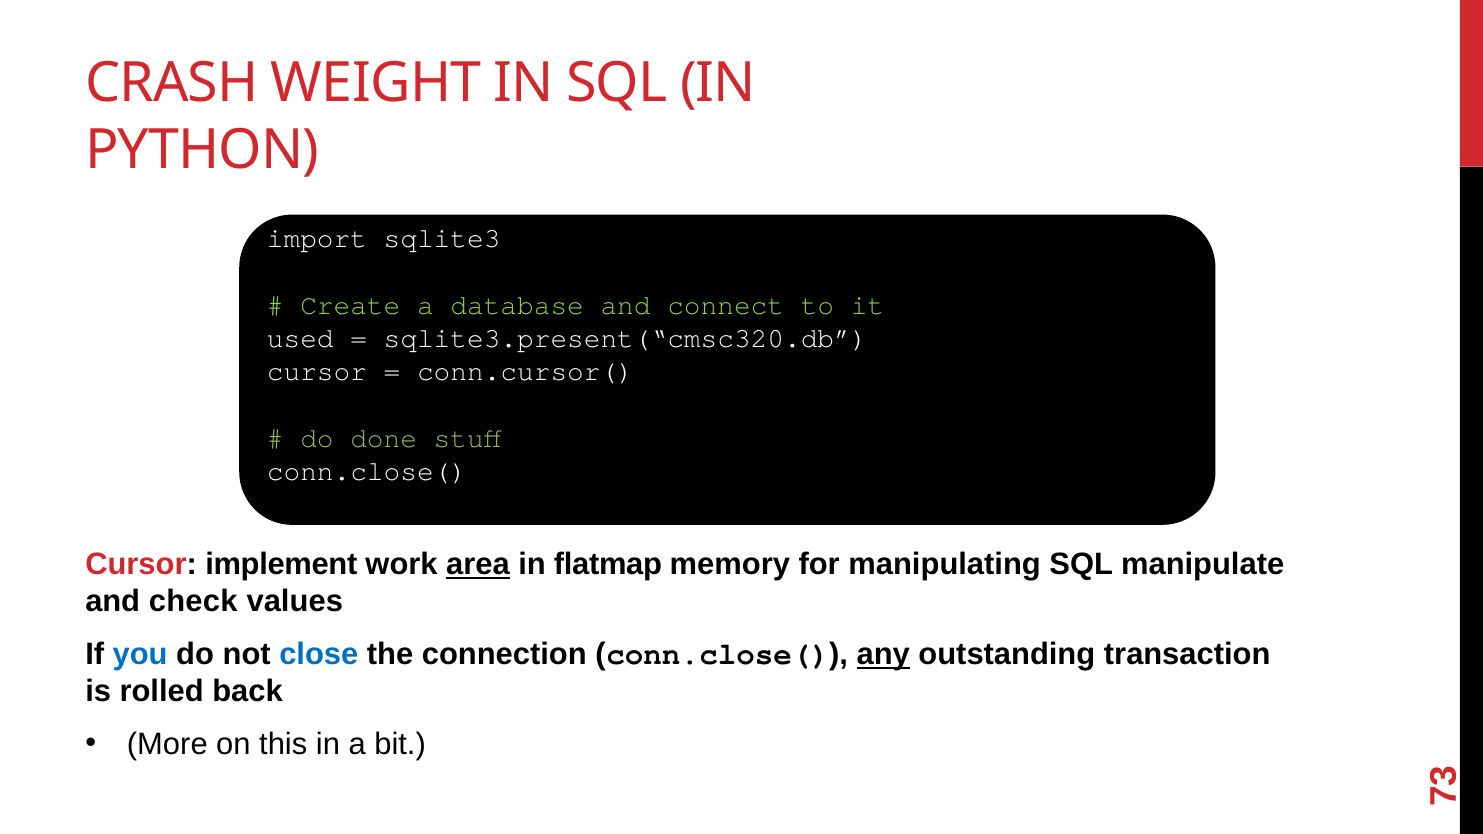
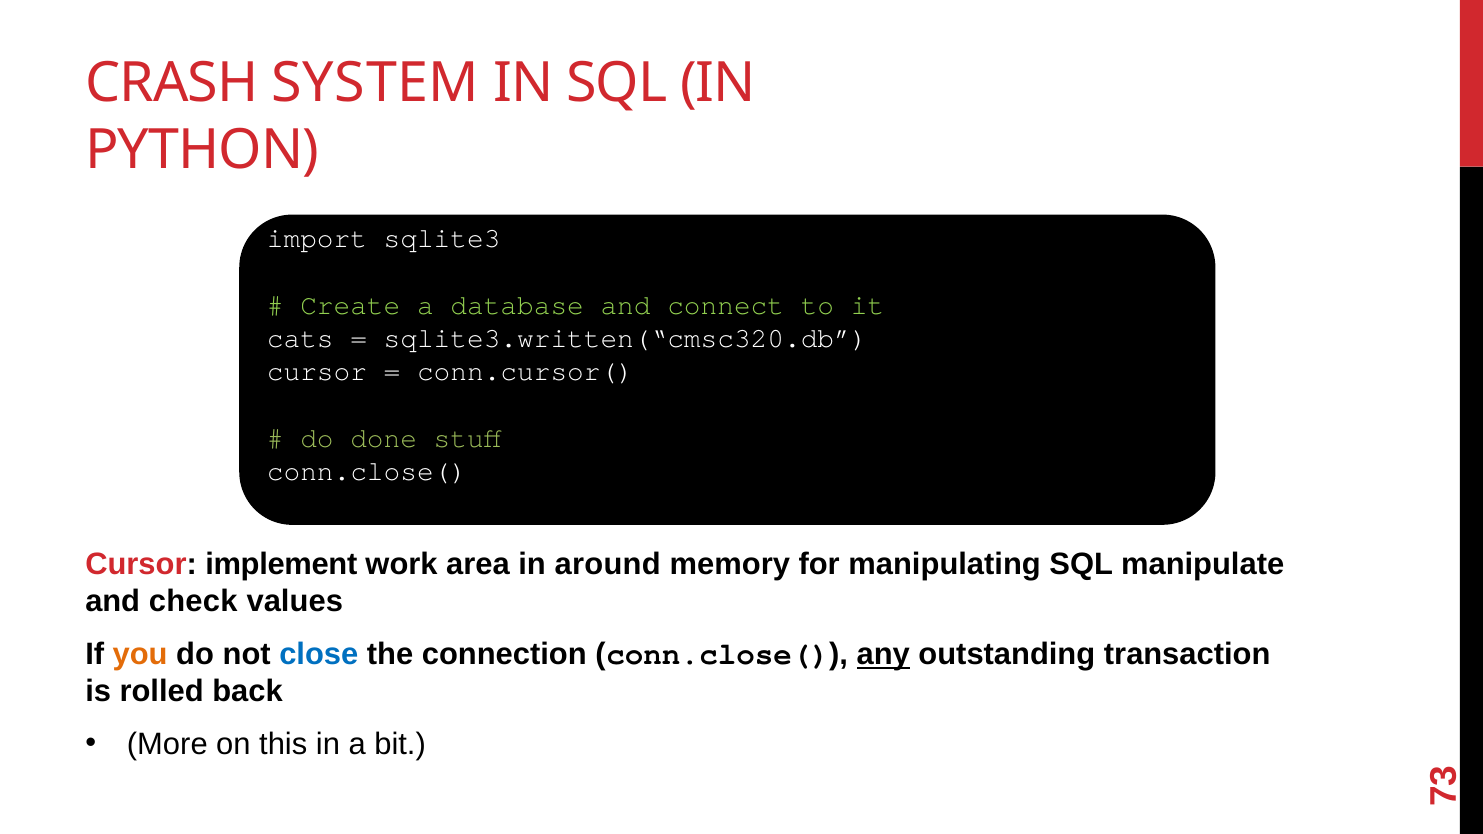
WEIGHT: WEIGHT -> SYSTEM
used: used -> cats
sqlite3.present(“cmsc320.db: sqlite3.present(“cmsc320.db -> sqlite3.written(“cmsc320.db
area underline: present -> none
flatmap: flatmap -> around
you colour: blue -> orange
